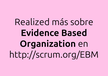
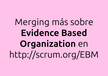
Realized: Realized -> Merging
